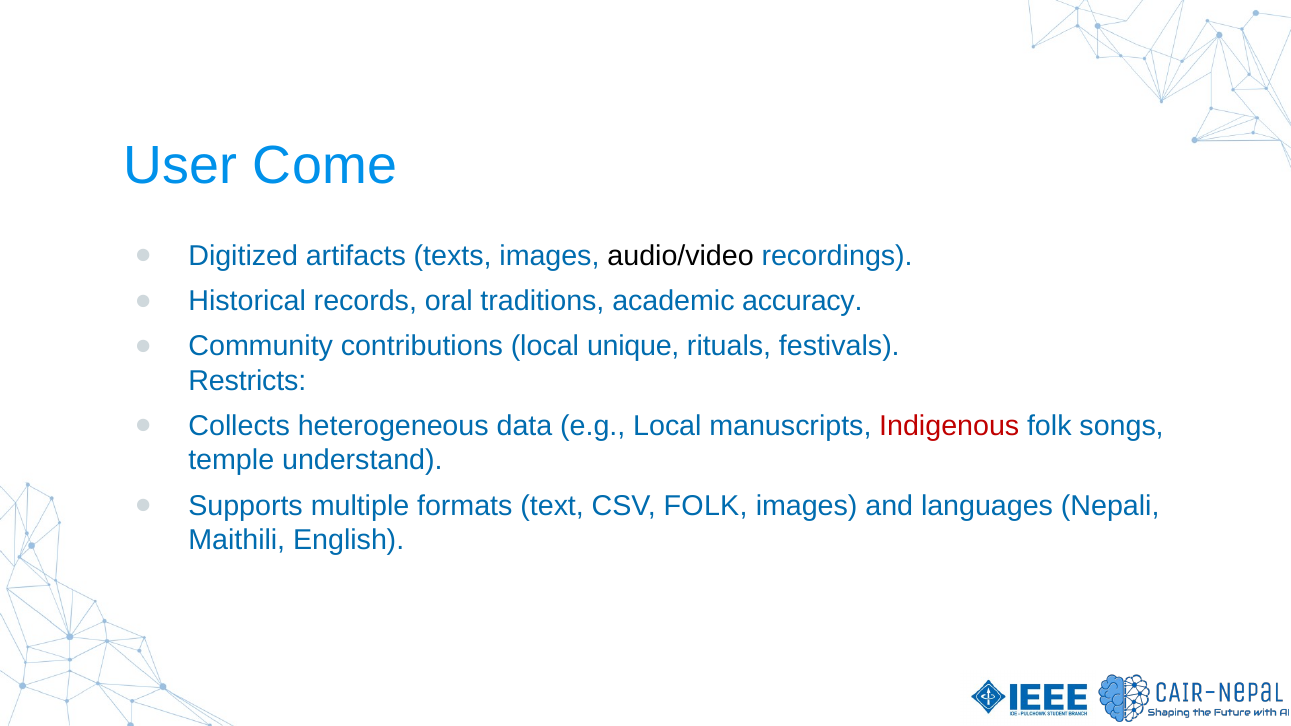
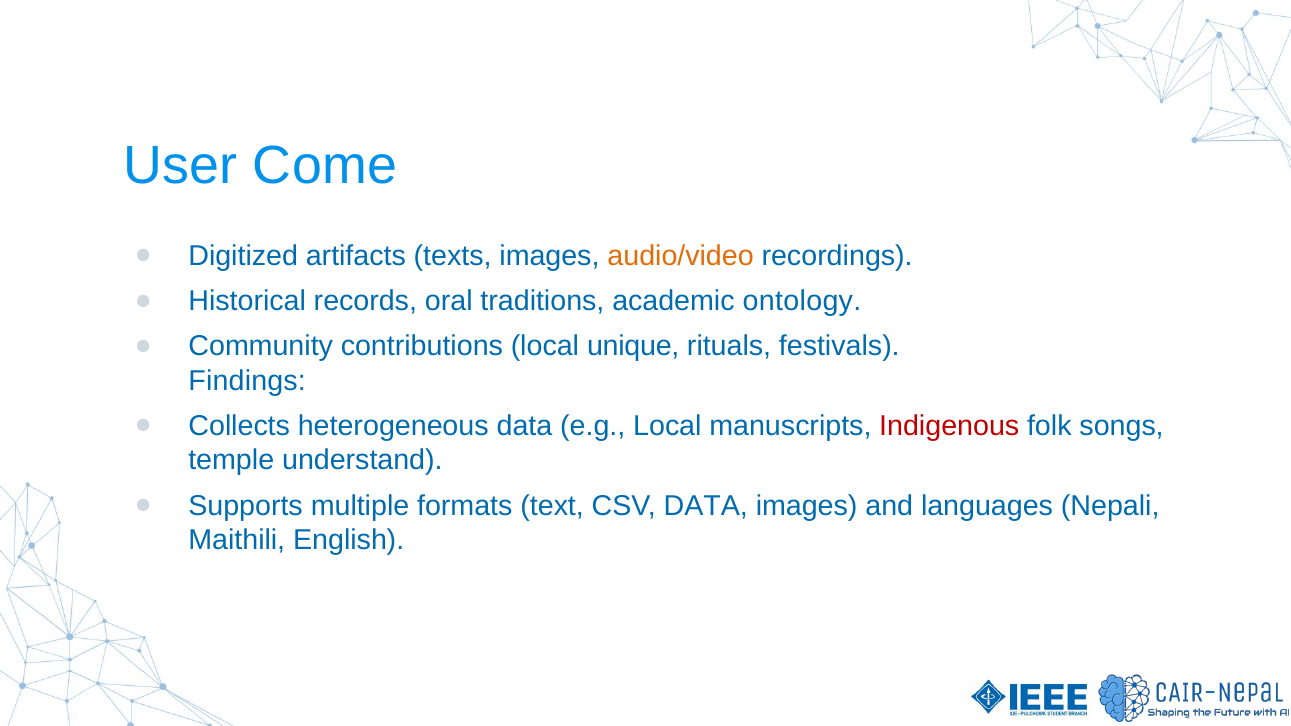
audio/video colour: black -> orange
accuracy: accuracy -> ontology
Restricts: Restricts -> Findings
CSV FOLK: FOLK -> DATA
